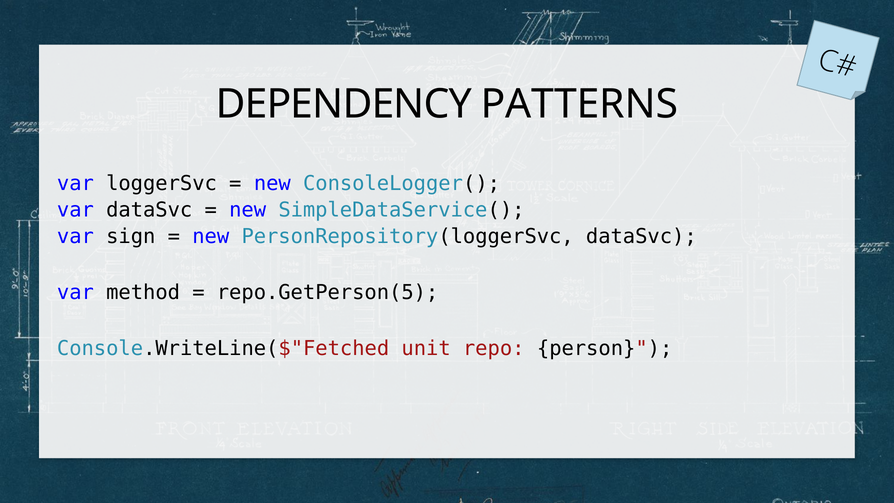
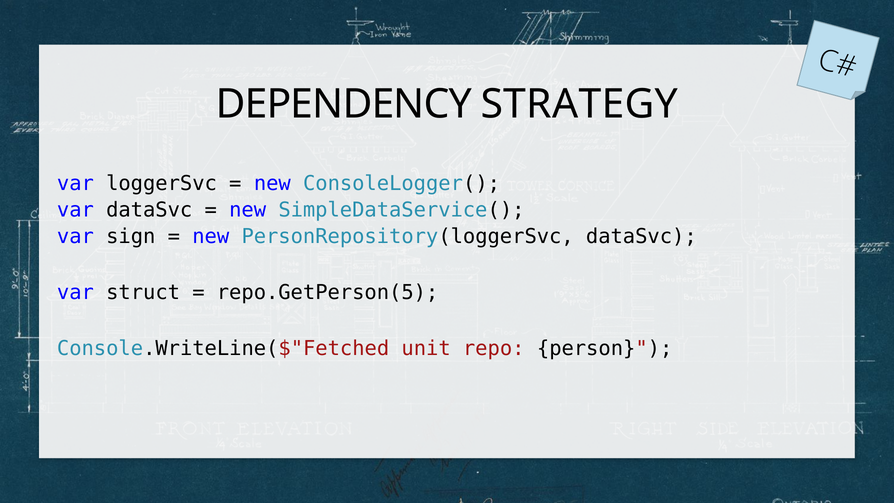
PATTERNS: PATTERNS -> STRATEGY
method: method -> struct
